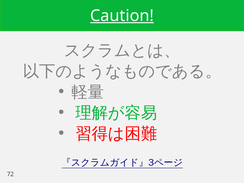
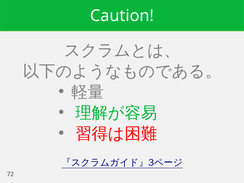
Caution underline: present -> none
